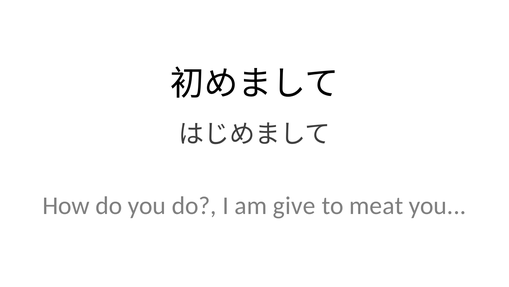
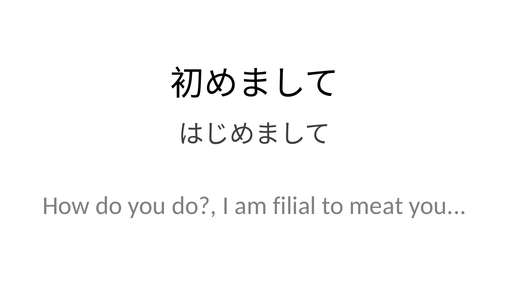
give: give -> filial
